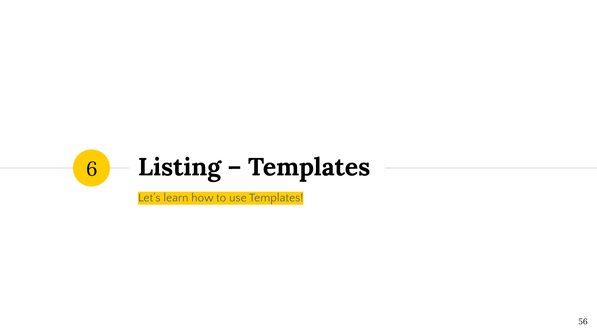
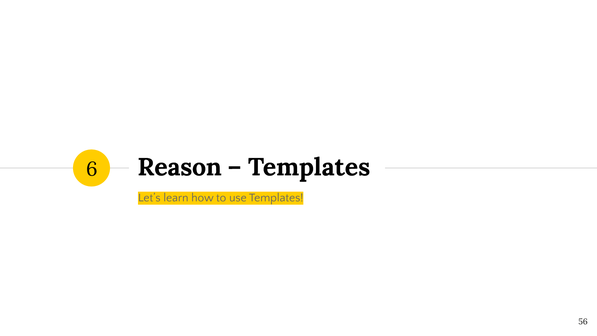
Listing: Listing -> Reason
